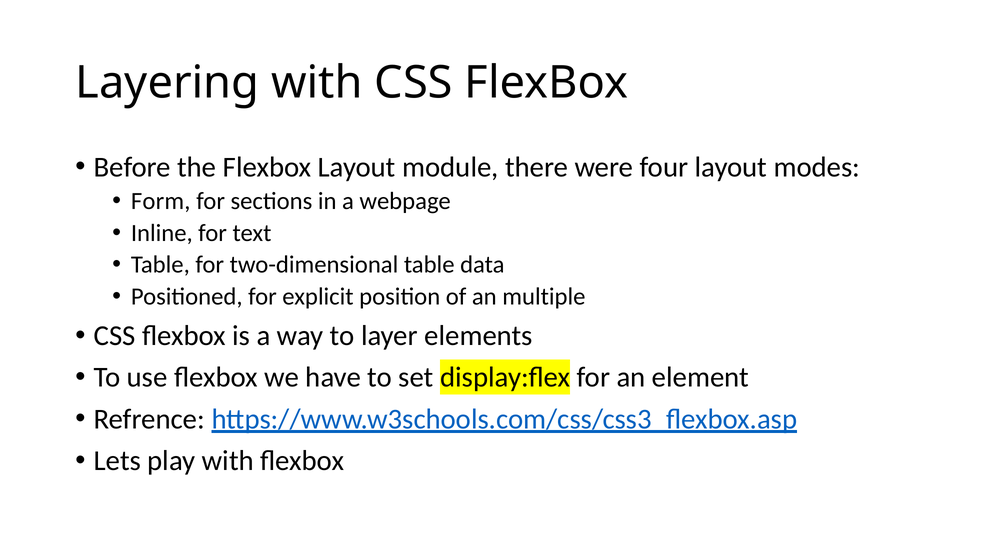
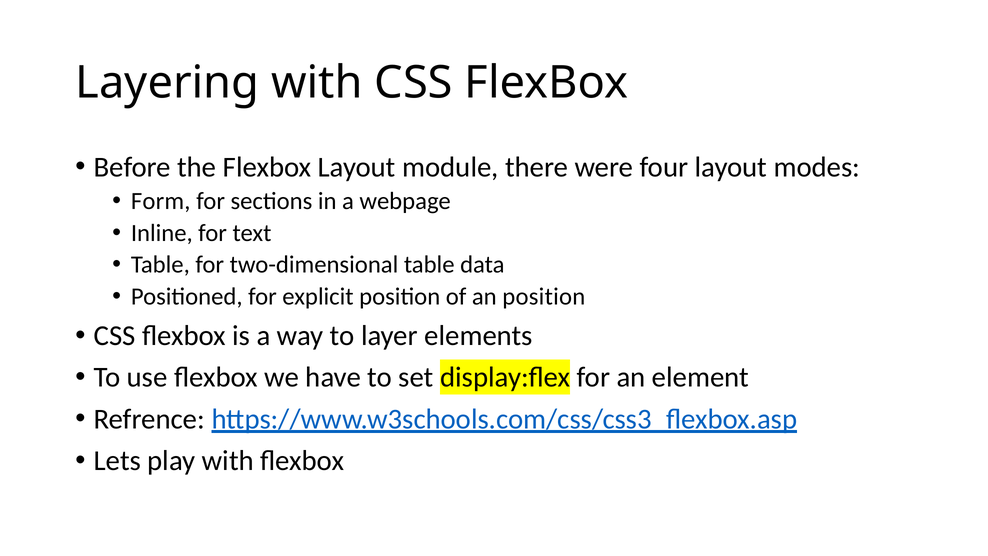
an multiple: multiple -> position
